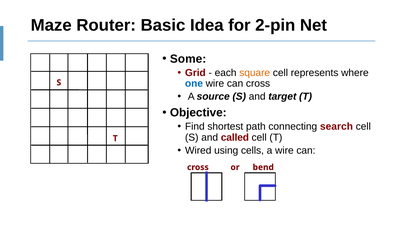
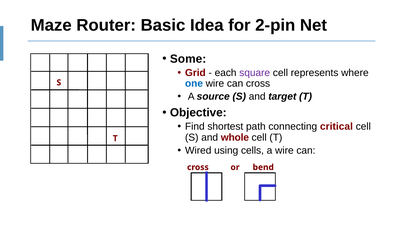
square colour: orange -> purple
search: search -> critical
called: called -> whole
